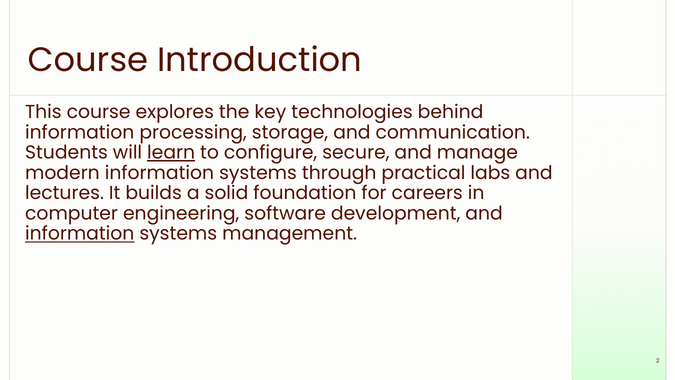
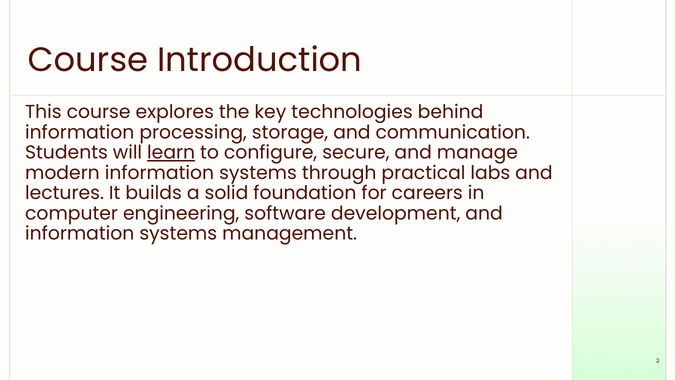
information at (80, 234) underline: present -> none
